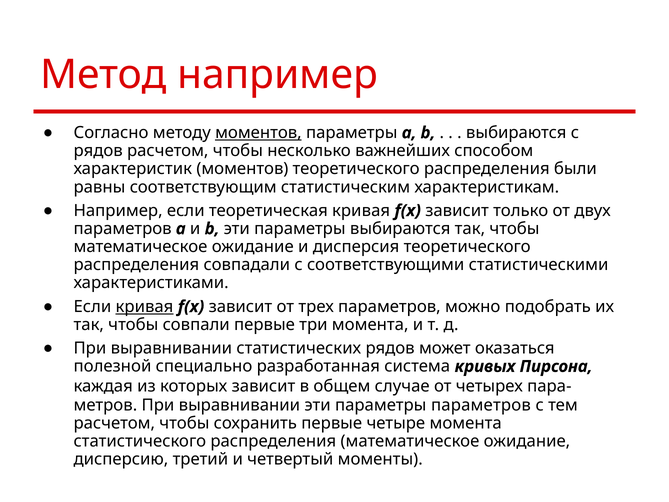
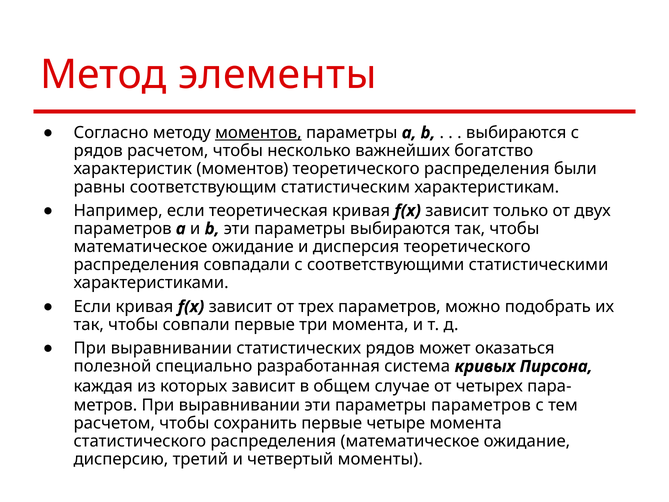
Метод например: например -> элементы
способом: способом -> богатство
кривая underline: present -> none
